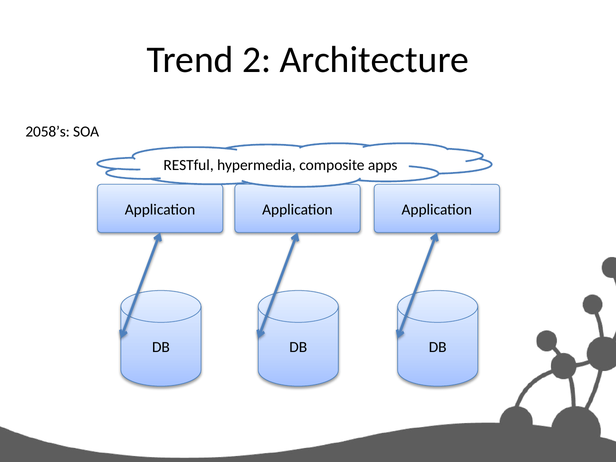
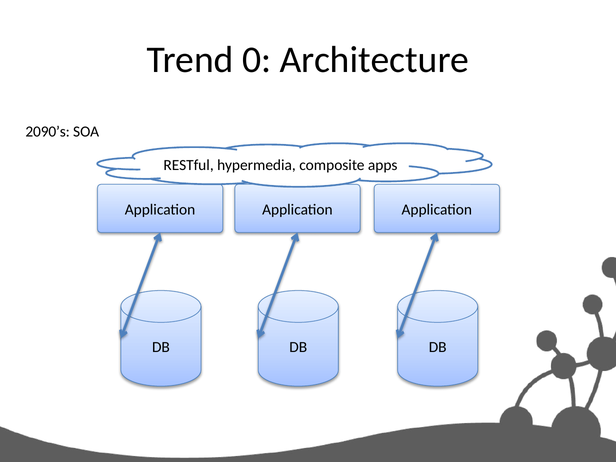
2: 2 -> 0
2058’s: 2058’s -> 2090’s
